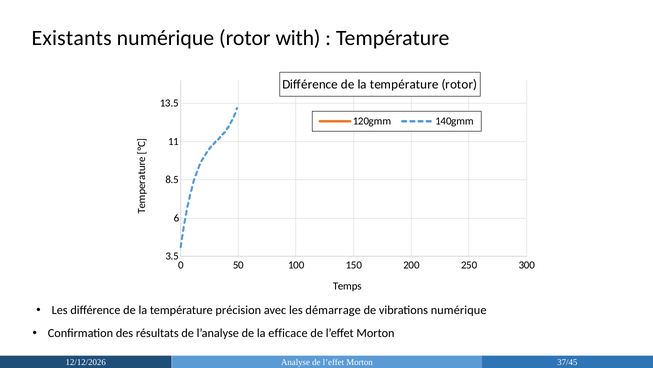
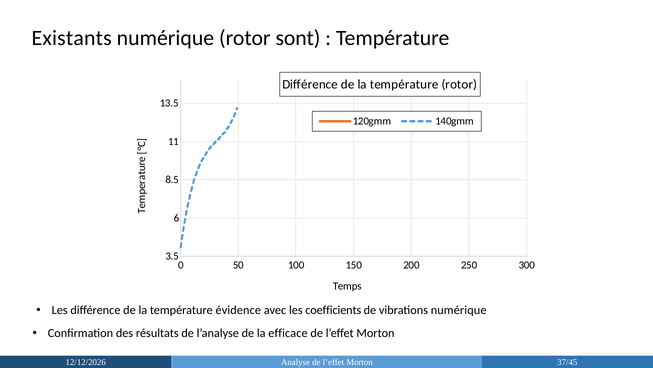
with: with -> sont
précision: précision -> évidence
démarrage: démarrage -> coefficients
